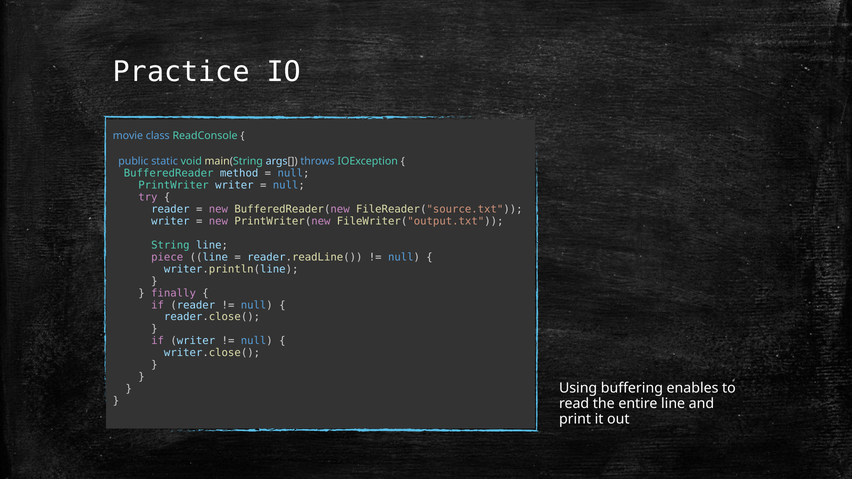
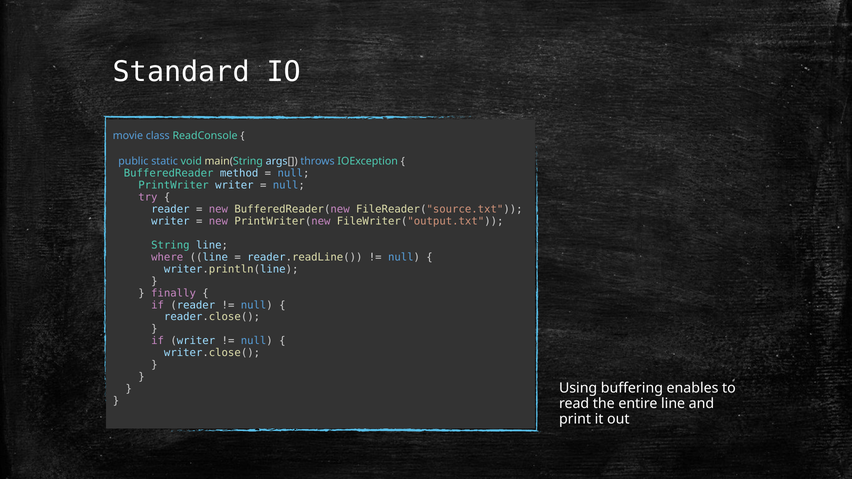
Practice: Practice -> Standard
piece: piece -> where
